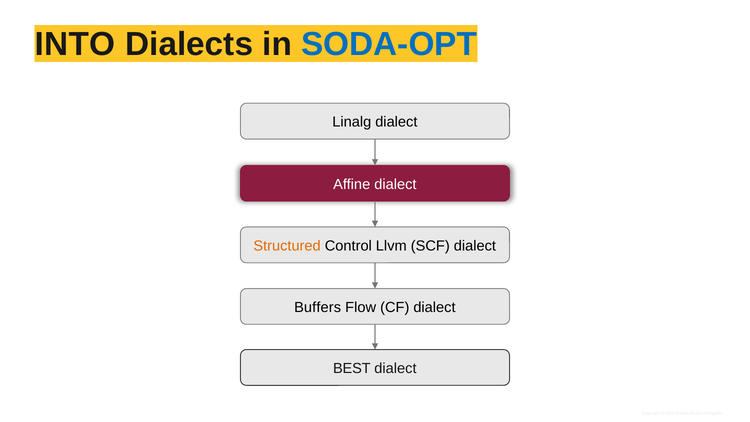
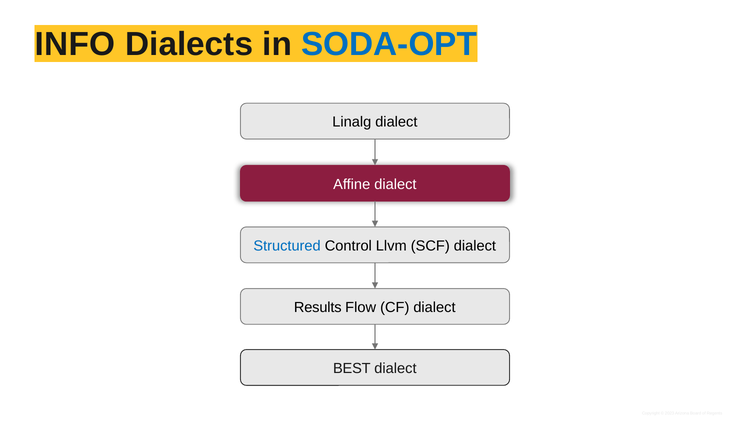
INTO: INTO -> INFO
Structured colour: orange -> blue
Buffers: Buffers -> Results
